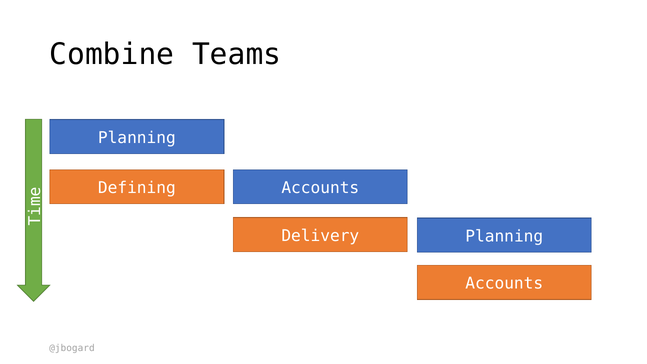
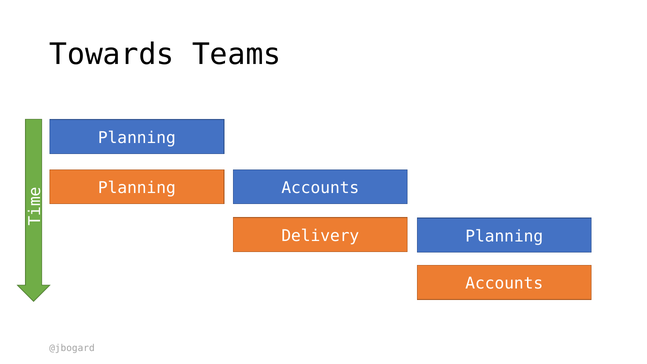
Combine: Combine -> Towards
Defining at (137, 188): Defining -> Planning
